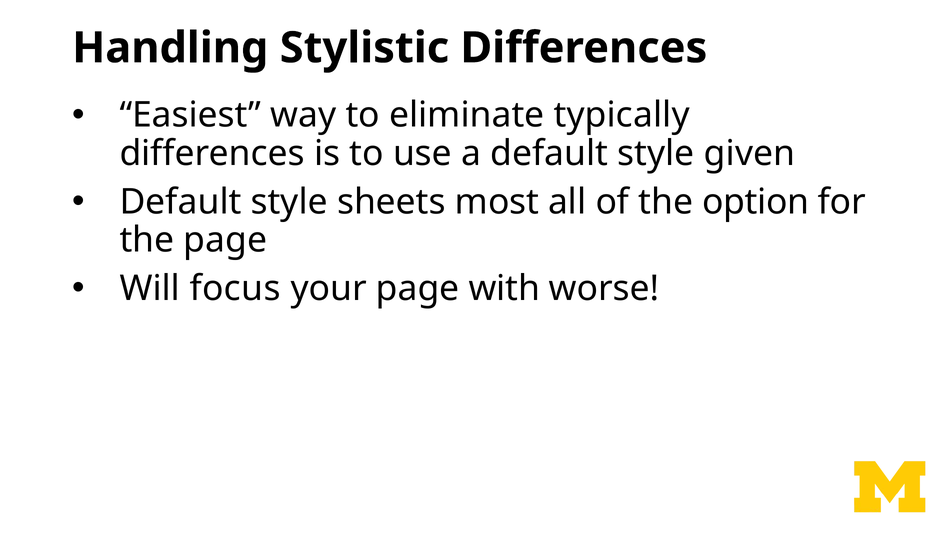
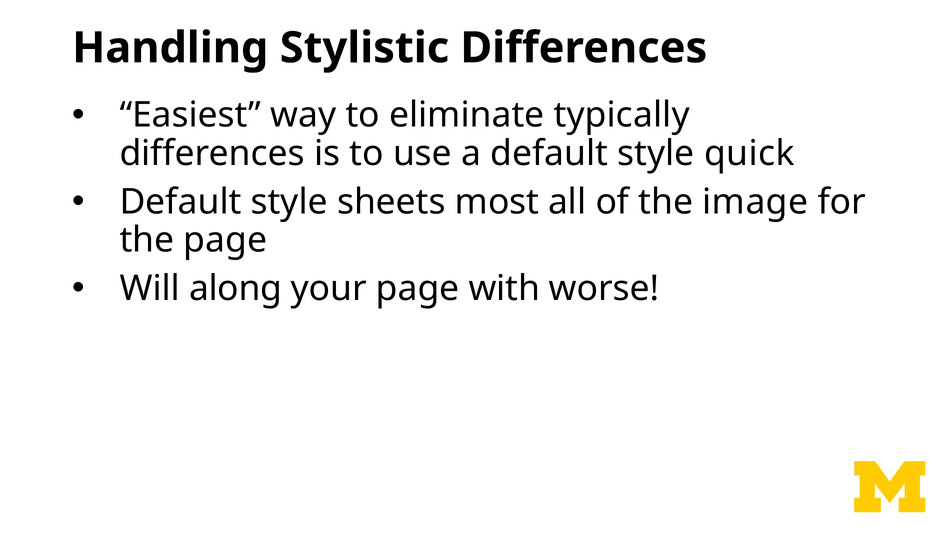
given: given -> quick
option: option -> image
focus: focus -> along
